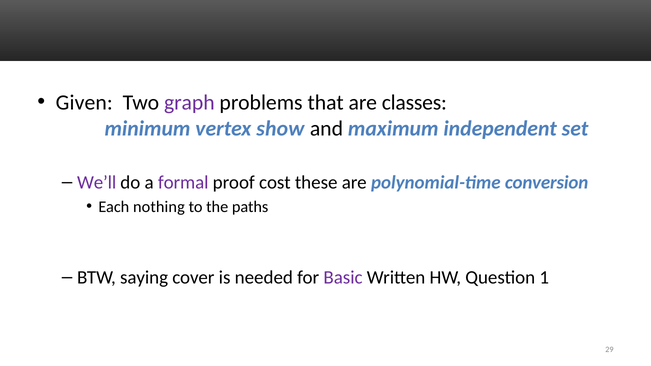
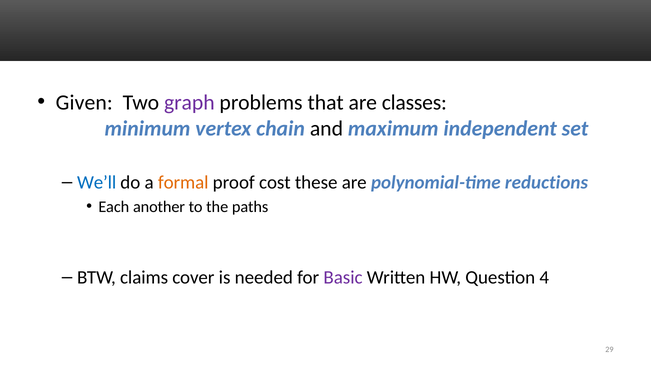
show: show -> chain
We’ll colour: purple -> blue
formal colour: purple -> orange
conversion: conversion -> reductions
nothing: nothing -> another
saying: saying -> claims
1: 1 -> 4
